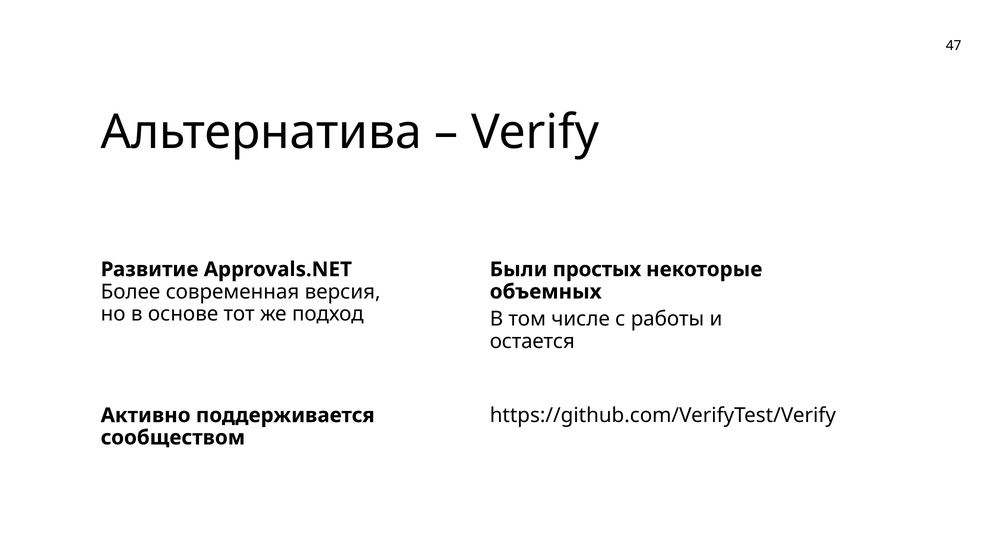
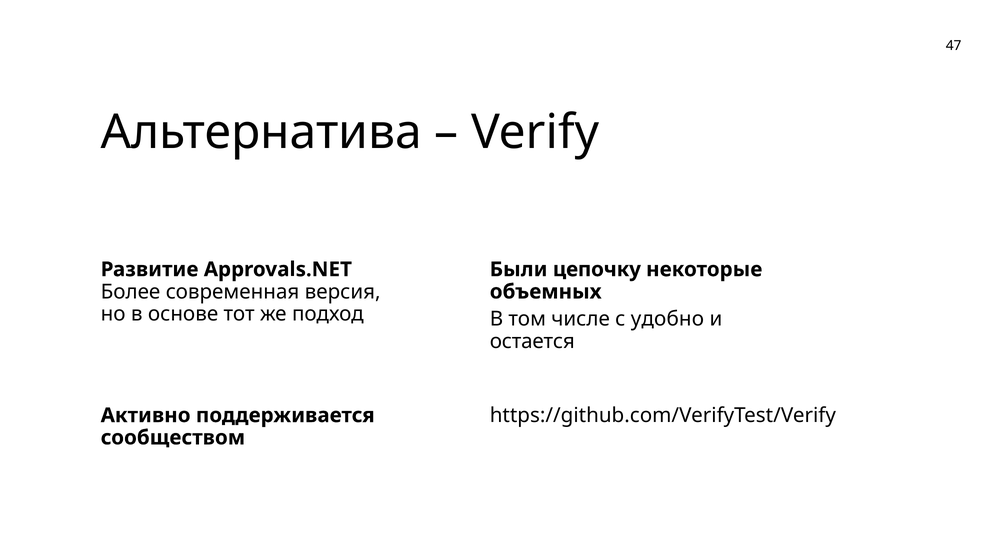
простых: простых -> цепочку
работы: работы -> удобно
